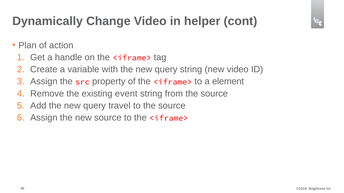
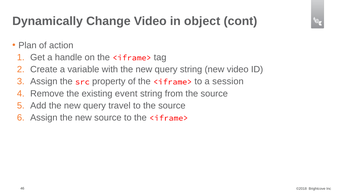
helper: helper -> object
element: element -> session
